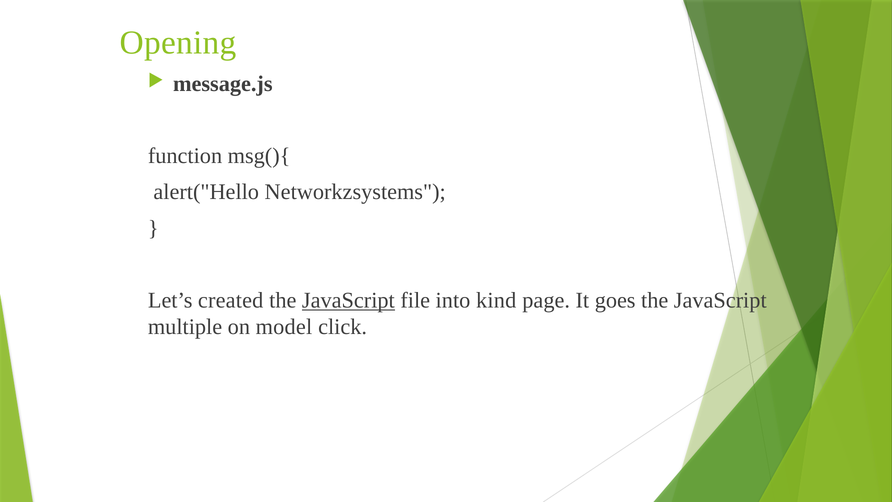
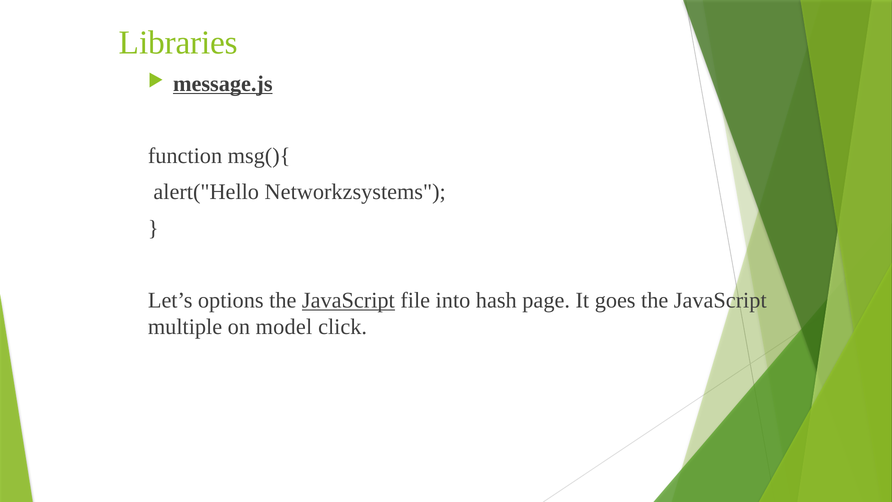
Opening: Opening -> Libraries
message.js underline: none -> present
created: created -> options
kind: kind -> hash
